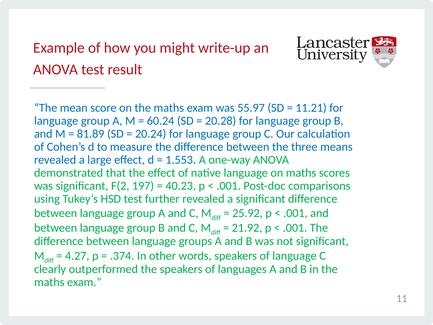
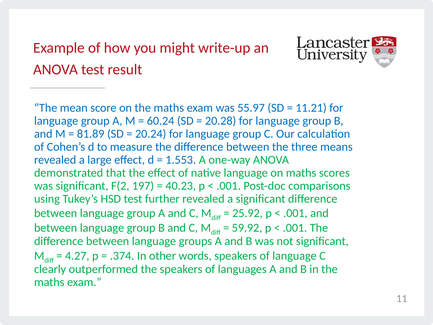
21.92: 21.92 -> 59.92
